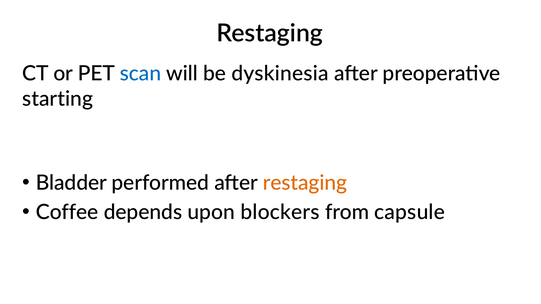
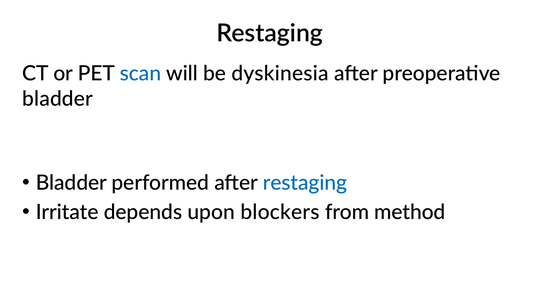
starting at (58, 99): starting -> bladder
restaging at (305, 183) colour: orange -> blue
Coffee: Coffee -> Irritate
capsule: capsule -> method
